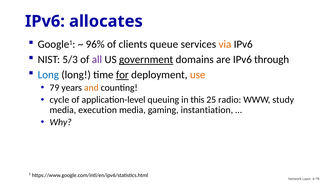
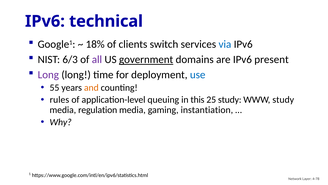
allocates: allocates -> technical
96%: 96% -> 18%
queue: queue -> switch
via colour: orange -> blue
5/3: 5/3 -> 6/3
through: through -> present
Long at (48, 75) colour: blue -> purple
for underline: present -> none
use colour: orange -> blue
79: 79 -> 55
cycle: cycle -> rules
25 radio: radio -> study
execution: execution -> regulation
